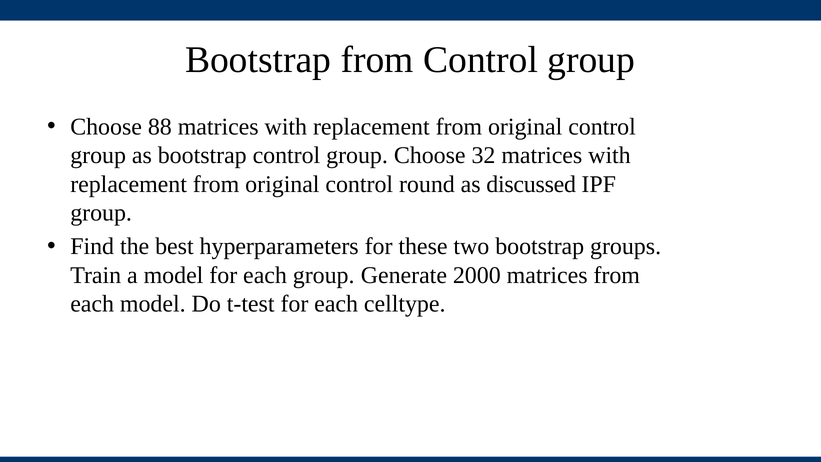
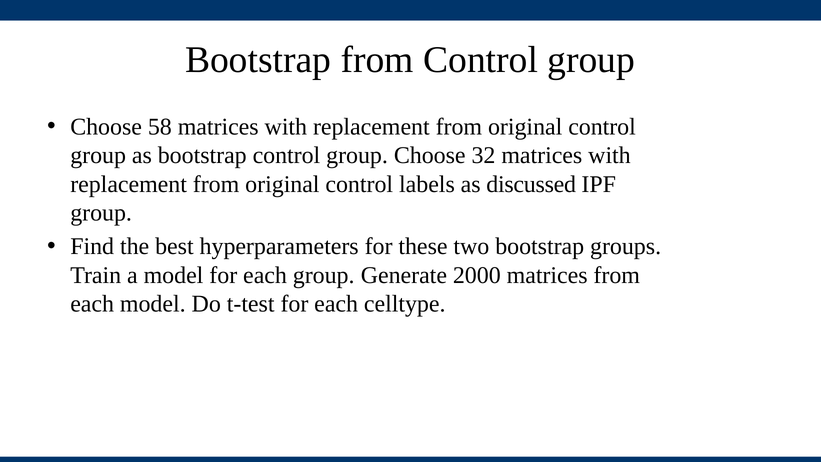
88: 88 -> 58
round: round -> labels
